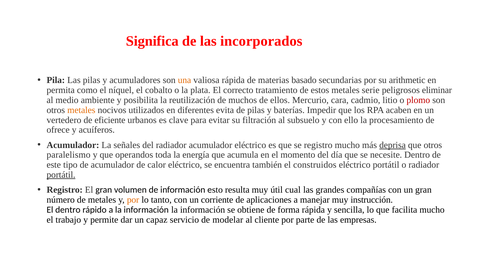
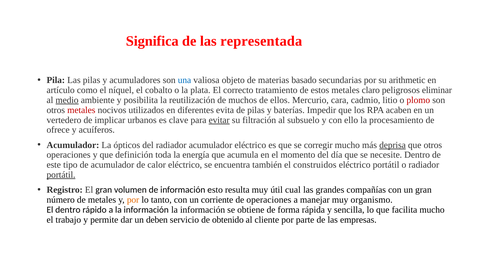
incorporados: incorporados -> representada
una colour: orange -> blue
valiosa rápida: rápida -> objeto
permita: permita -> artículo
serie: serie -> claro
medio underline: none -> present
metales at (81, 110) colour: orange -> red
eficiente: eficiente -> implicar
evitar underline: none -> present
señales: señales -> ópticos
se registro: registro -> corregir
paralelismo at (69, 155): paralelismo -> operaciones
operandos: operandos -> definición
de aplicaciones: aplicaciones -> operaciones
instrucción: instrucción -> organismo
capaz: capaz -> deben
modelar: modelar -> obtenido
